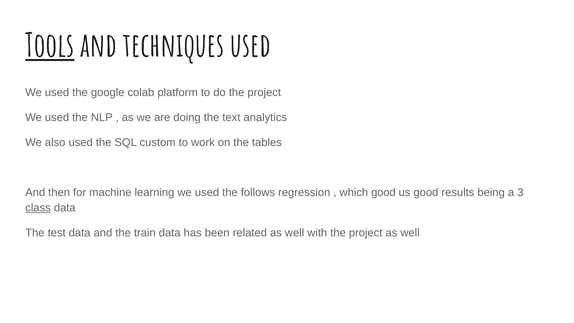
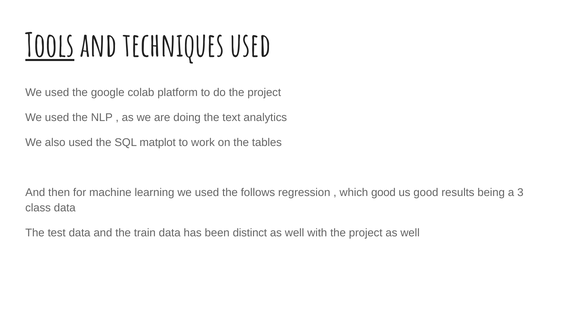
custom: custom -> matplot
class underline: present -> none
related: related -> distinct
